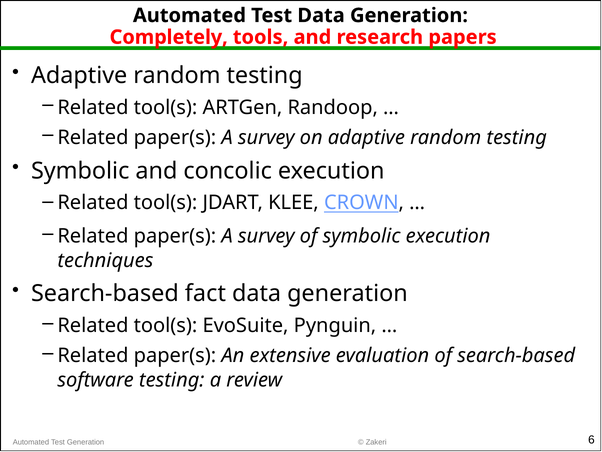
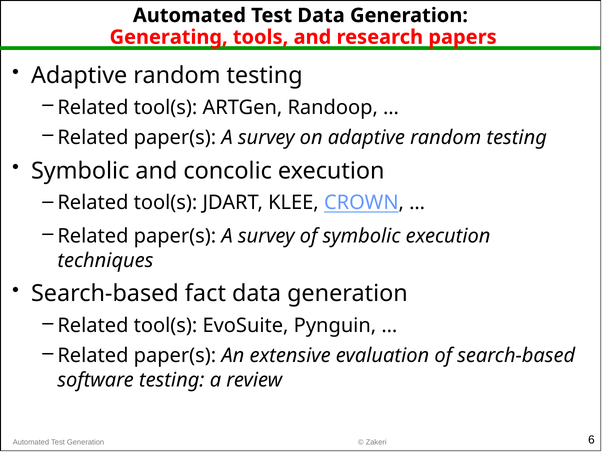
Completely: Completely -> Generating
